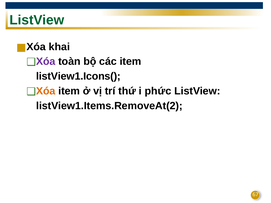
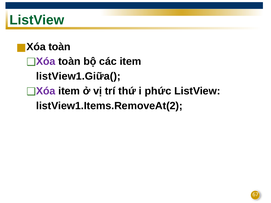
khai at (59, 47): khai -> toàn
listView1.Icons(: listView1.Icons( -> listView1.Giữa(
Xóa at (46, 91) colour: orange -> purple
